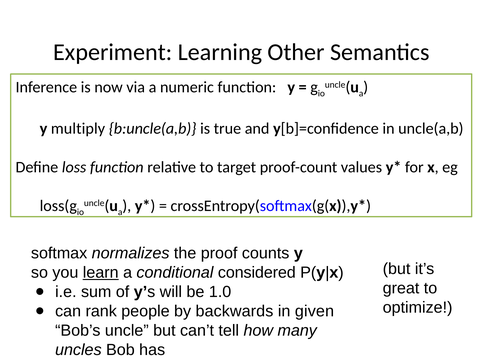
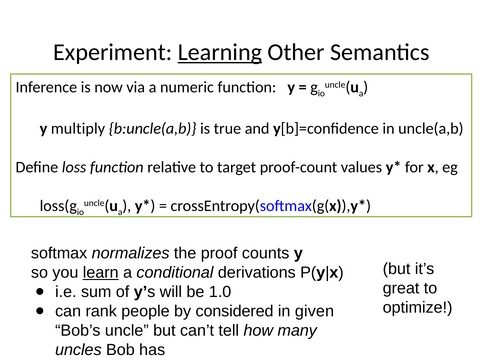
Learning underline: none -> present
considered: considered -> derivations
backwards: backwards -> considered
